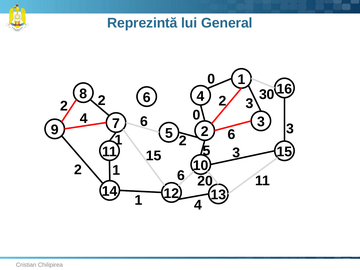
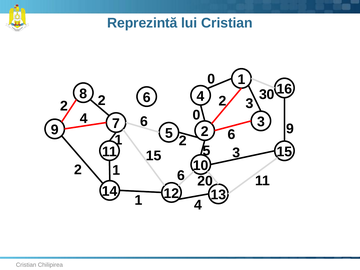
lui General: General -> Cristian
3 at (290, 129): 3 -> 9
